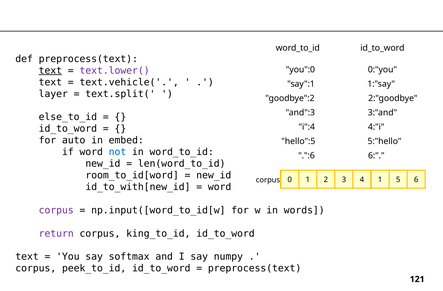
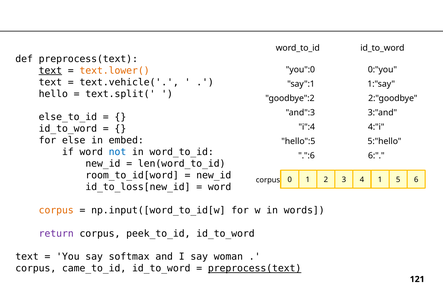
text.lower( colour: purple -> orange
layer: layer -> hello
auto: auto -> else
id_to_with[new_id: id_to_with[new_id -> id_to_loss[new_id
corpus at (56, 210) colour: purple -> orange
king_to_id: king_to_id -> peek_to_id
numpy: numpy -> woman
peek_to_id: peek_to_id -> came_to_id
preprocess(text at (255, 268) underline: none -> present
